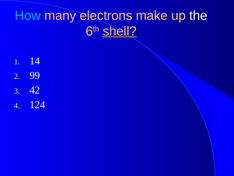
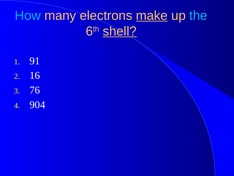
make underline: none -> present
the colour: white -> light blue
14: 14 -> 91
99: 99 -> 16
42: 42 -> 76
124: 124 -> 904
